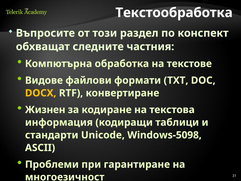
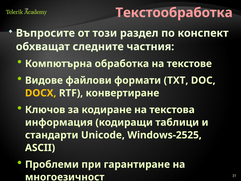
Текстообработка colour: white -> pink
Жизнен: Жизнен -> Ключов
Windows-5098: Windows-5098 -> Windows-2525
